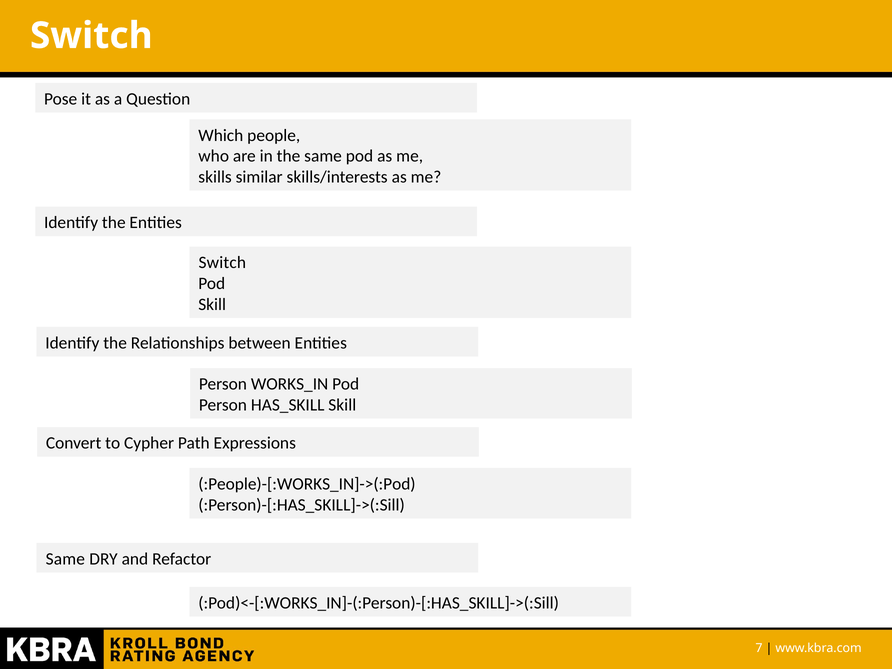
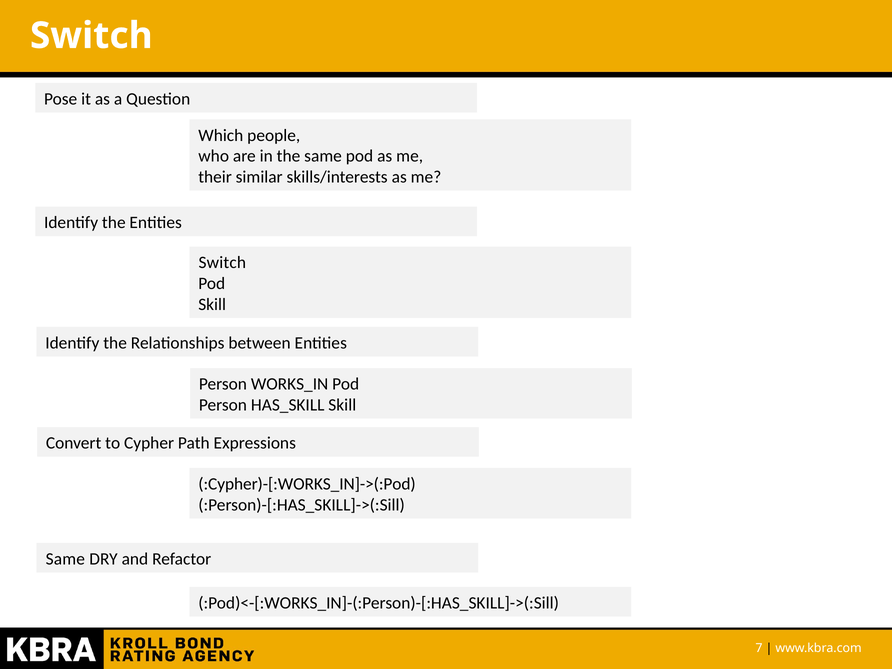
skills: skills -> their
:People)-[:WORKS_IN]->(:Pod: :People)-[:WORKS_IN]->(:Pod -> :Cypher)-[:WORKS_IN]->(:Pod
